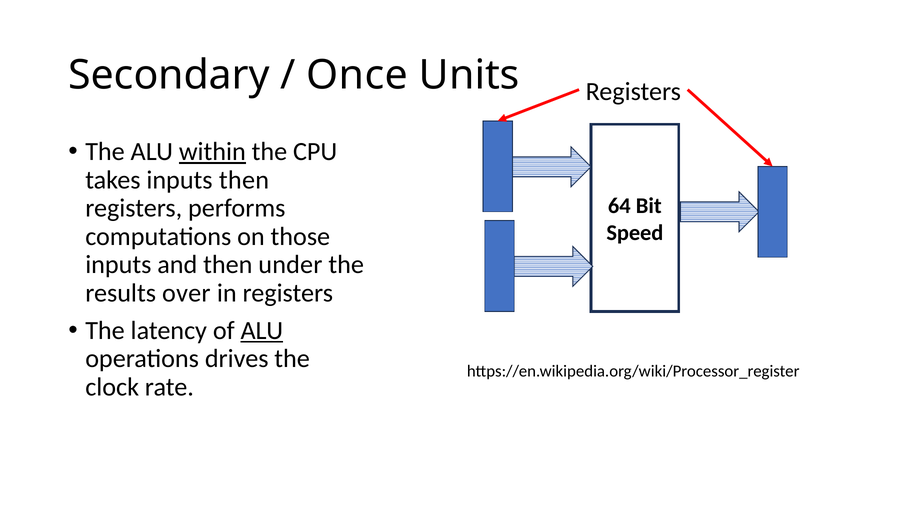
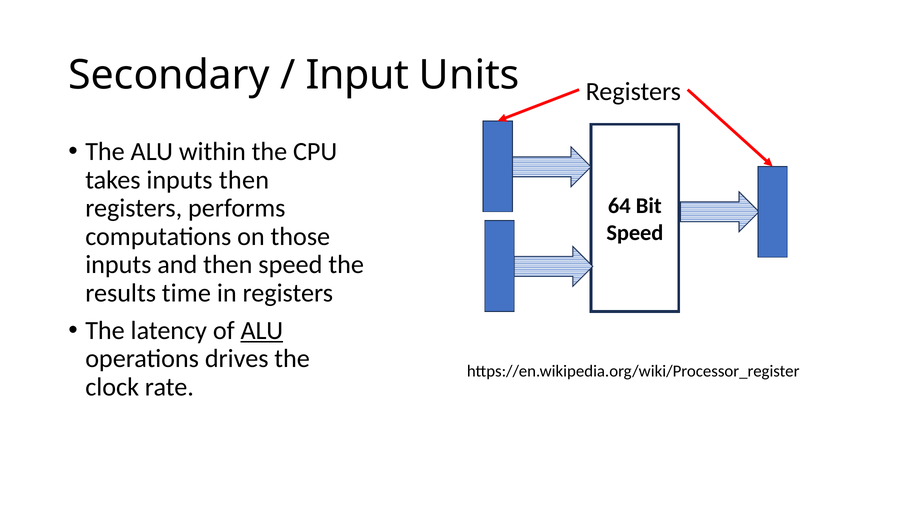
Once: Once -> Input
within underline: present -> none
then under: under -> speed
over: over -> time
